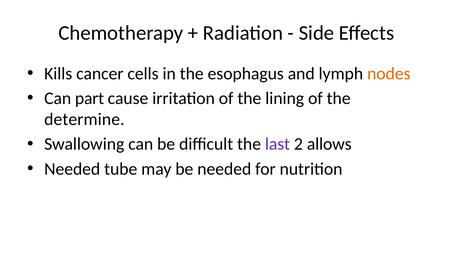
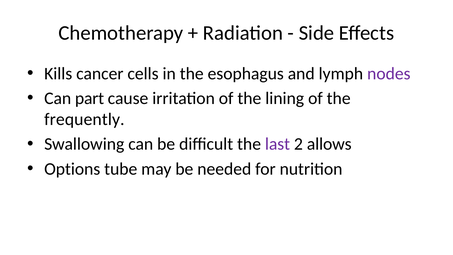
nodes colour: orange -> purple
determine: determine -> frequently
Needed at (72, 169): Needed -> Options
